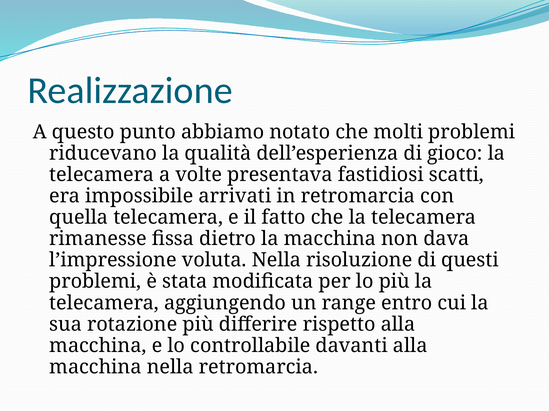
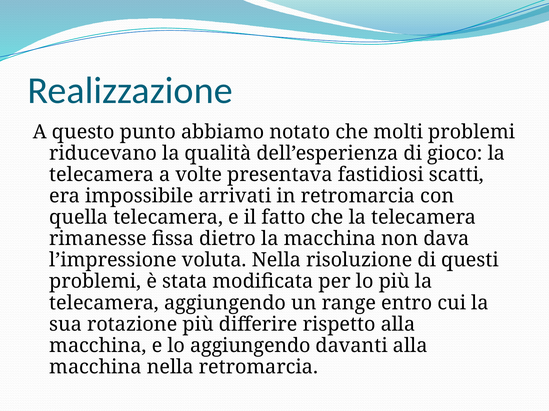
lo controllabile: controllabile -> aggiungendo
